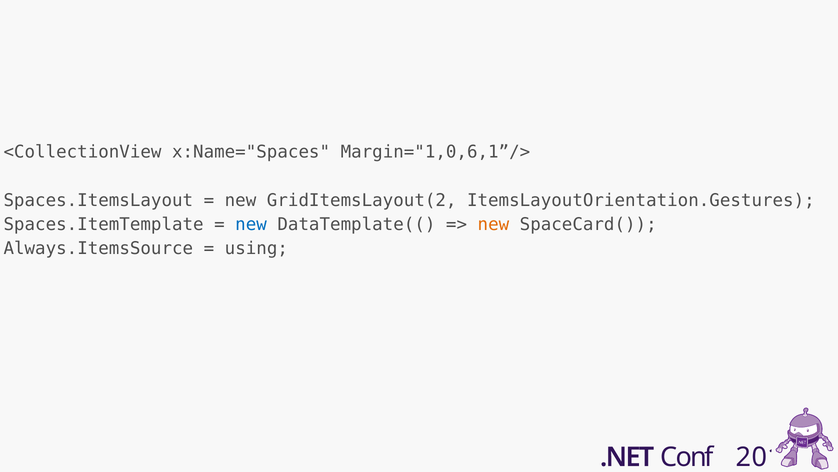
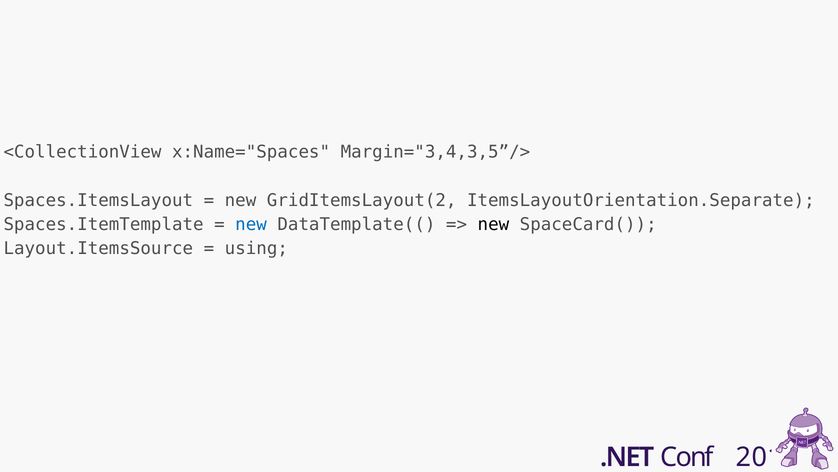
Margin="1,0,6,1”/>: Margin="1,0,6,1”/> -> Margin="3,4,3,5”/>
ItemsLayoutOrientation.Gestures: ItemsLayoutOrientation.Gestures -> ItemsLayoutOrientation.Separate
new at (493, 224) colour: orange -> black
Always.ItemsSource: Always.ItemsSource -> Layout.ItemsSource
